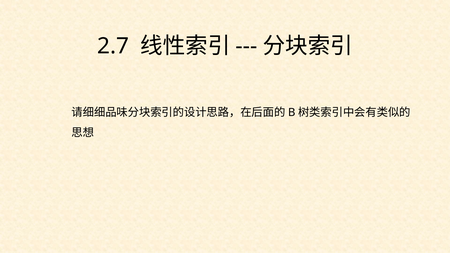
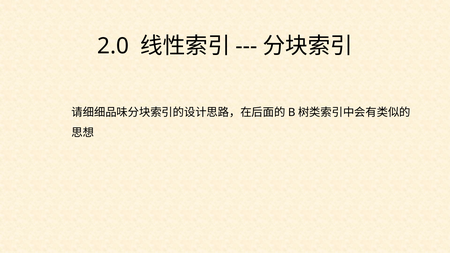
2.7: 2.7 -> 2.0
